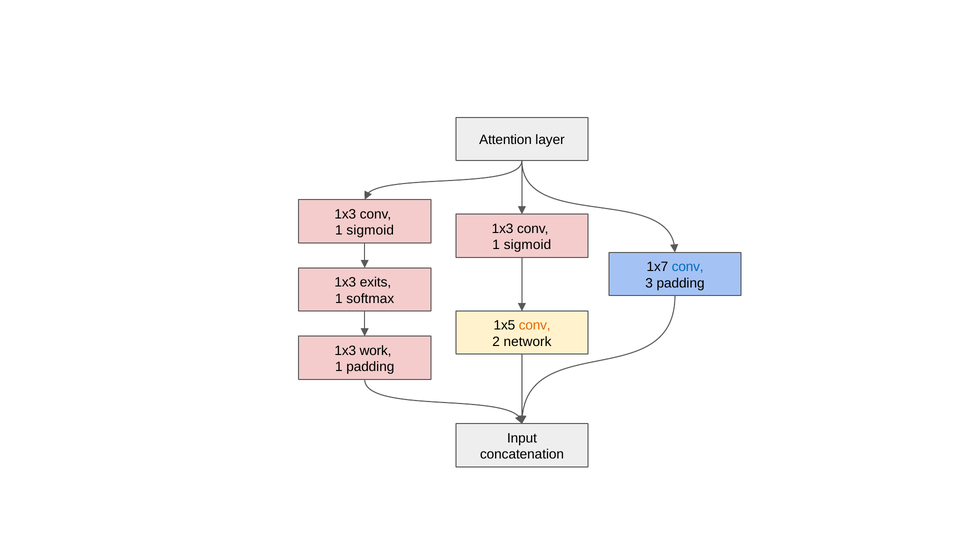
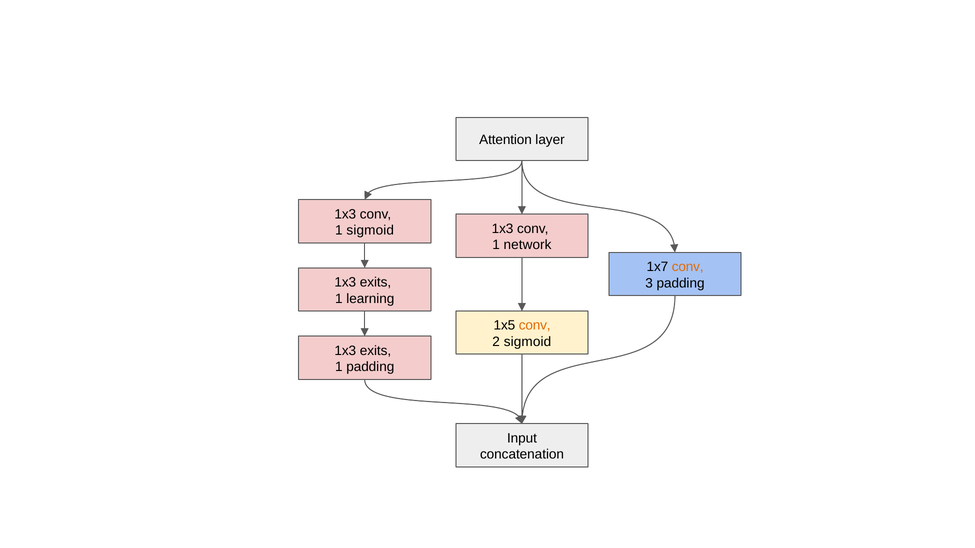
sigmoid at (527, 245): sigmoid -> network
conv at (688, 267) colour: blue -> orange
softmax: softmax -> learning
2 network: network -> sigmoid
work at (376, 351): work -> exits
